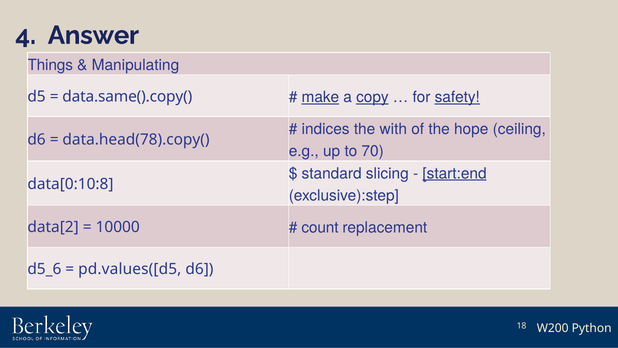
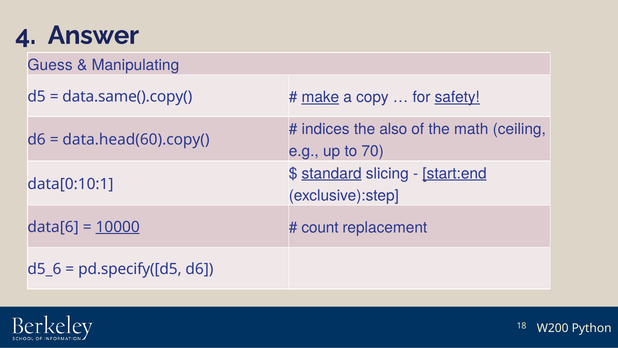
Things: Things -> Guess
copy underline: present -> none
with: with -> also
hope: hope -> math
data.head(78).copy(: data.head(78).copy( -> data.head(60).copy(
standard underline: none -> present
data[0:10:8: data[0:10:8 -> data[0:10:1
data[2: data[2 -> data[6
10000 underline: none -> present
pd.values([d5: pd.values([d5 -> pd.specify([d5
